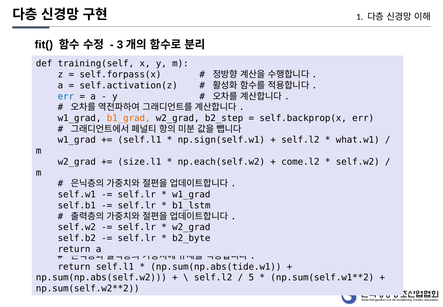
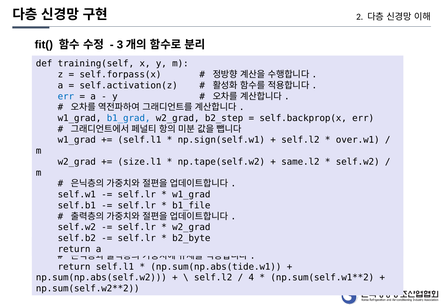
1: 1 -> 2
b1_grad colour: orange -> blue
what.w1: what.w1 -> over.w1
np.each(self.w2: np.each(self.w2 -> np.tape(self.w2
come.l2: come.l2 -> same.l2
b1_lstm: b1_lstm -> b1_file
5: 5 -> 4
